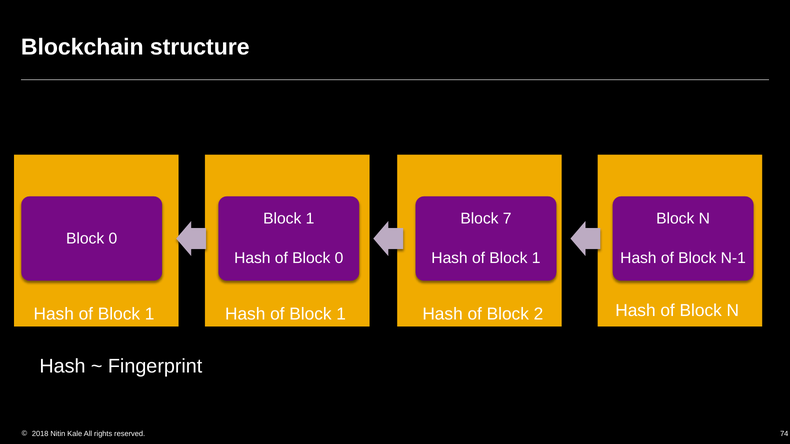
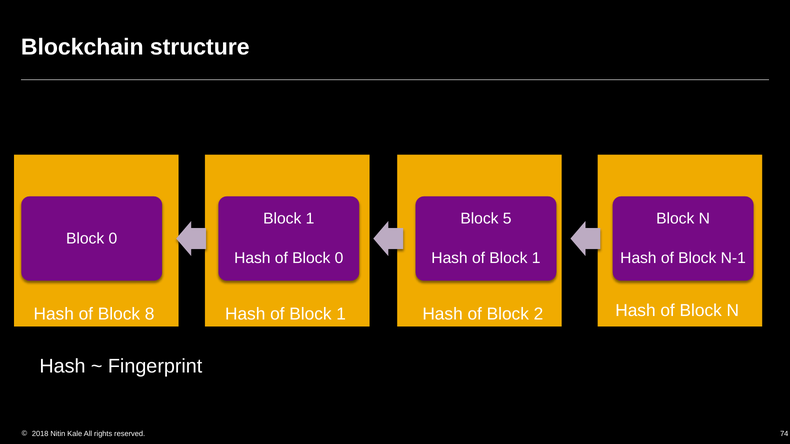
7: 7 -> 5
1 at (150, 314): 1 -> 8
